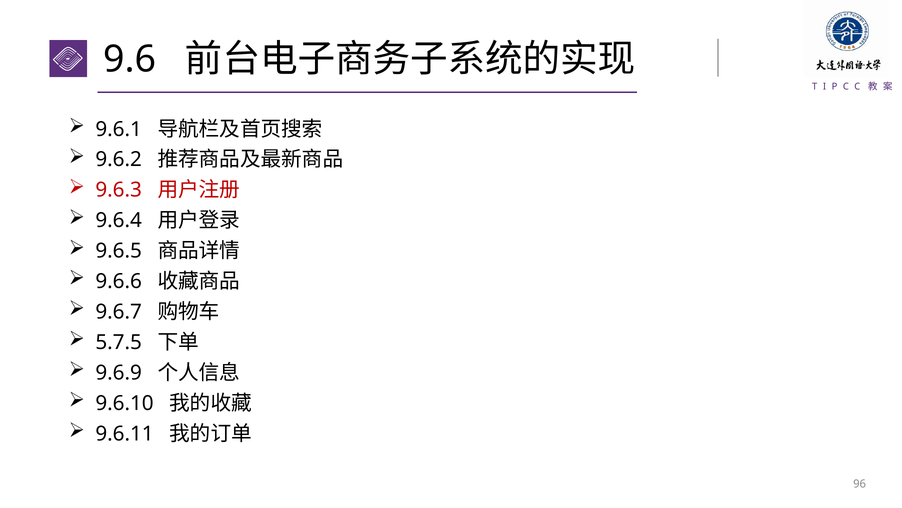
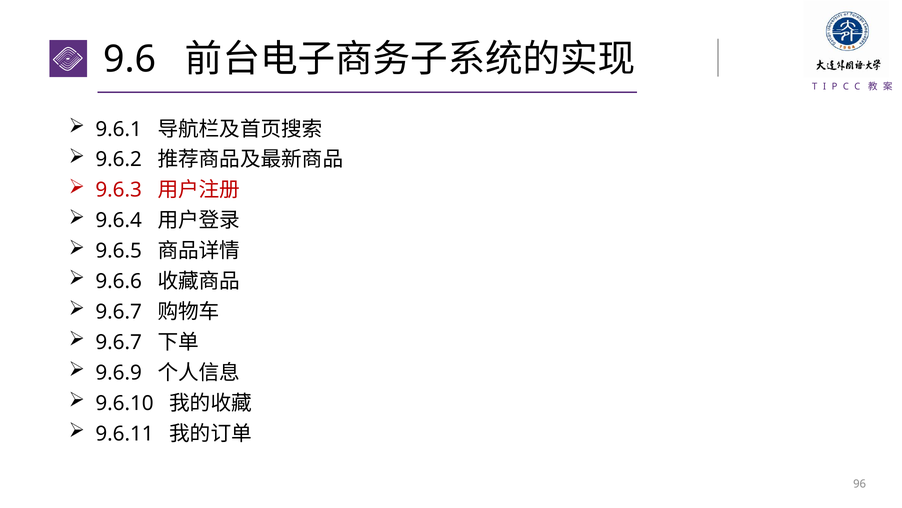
5.7.5 at (119, 342): 5.7.5 -> 9.6.7
